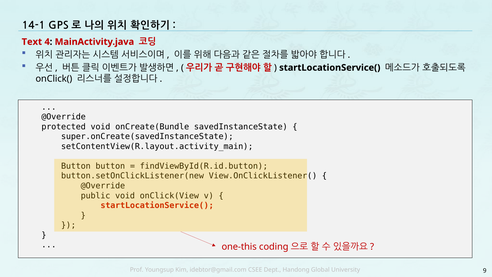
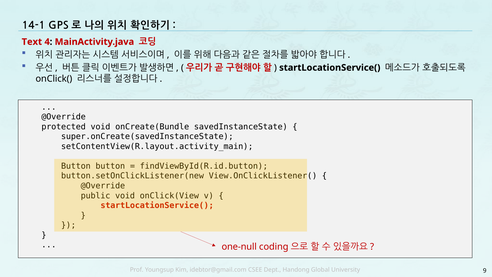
one-this: one-this -> one-null
